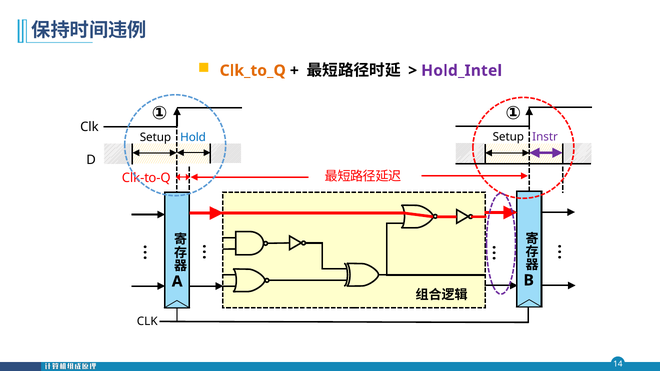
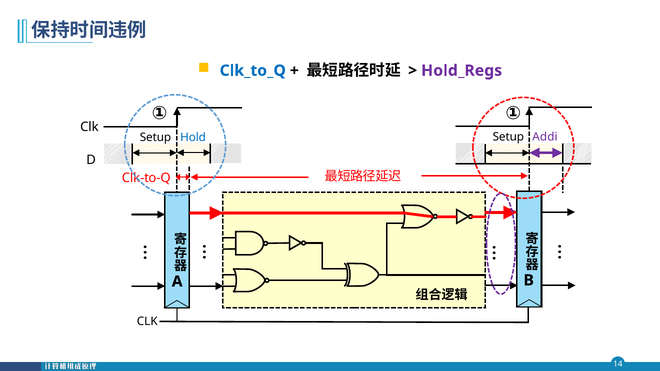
Clk_to_Q colour: orange -> blue
Hold_Intel: Hold_Intel -> Hold_Regs
Instr: Instr -> Addi
